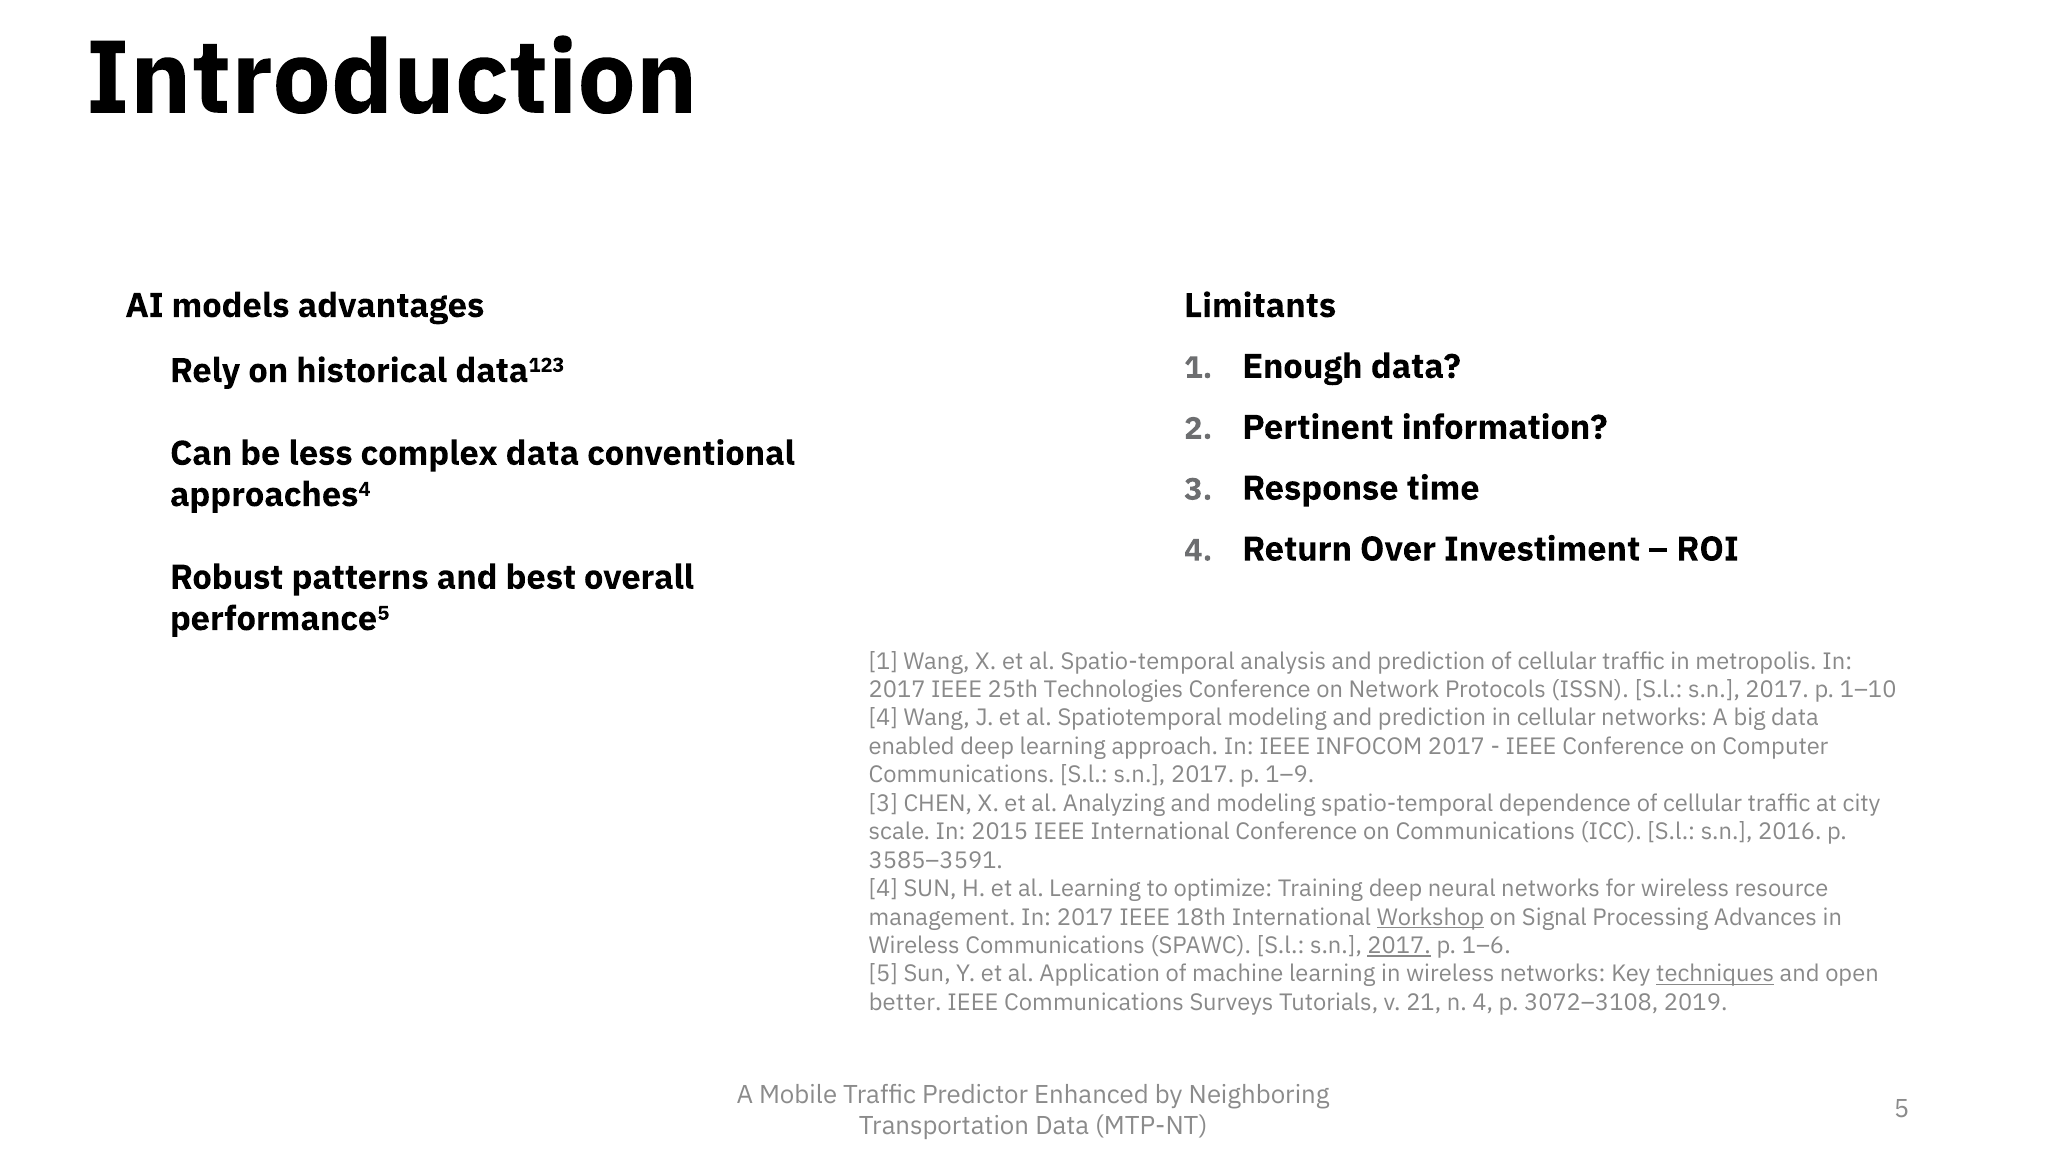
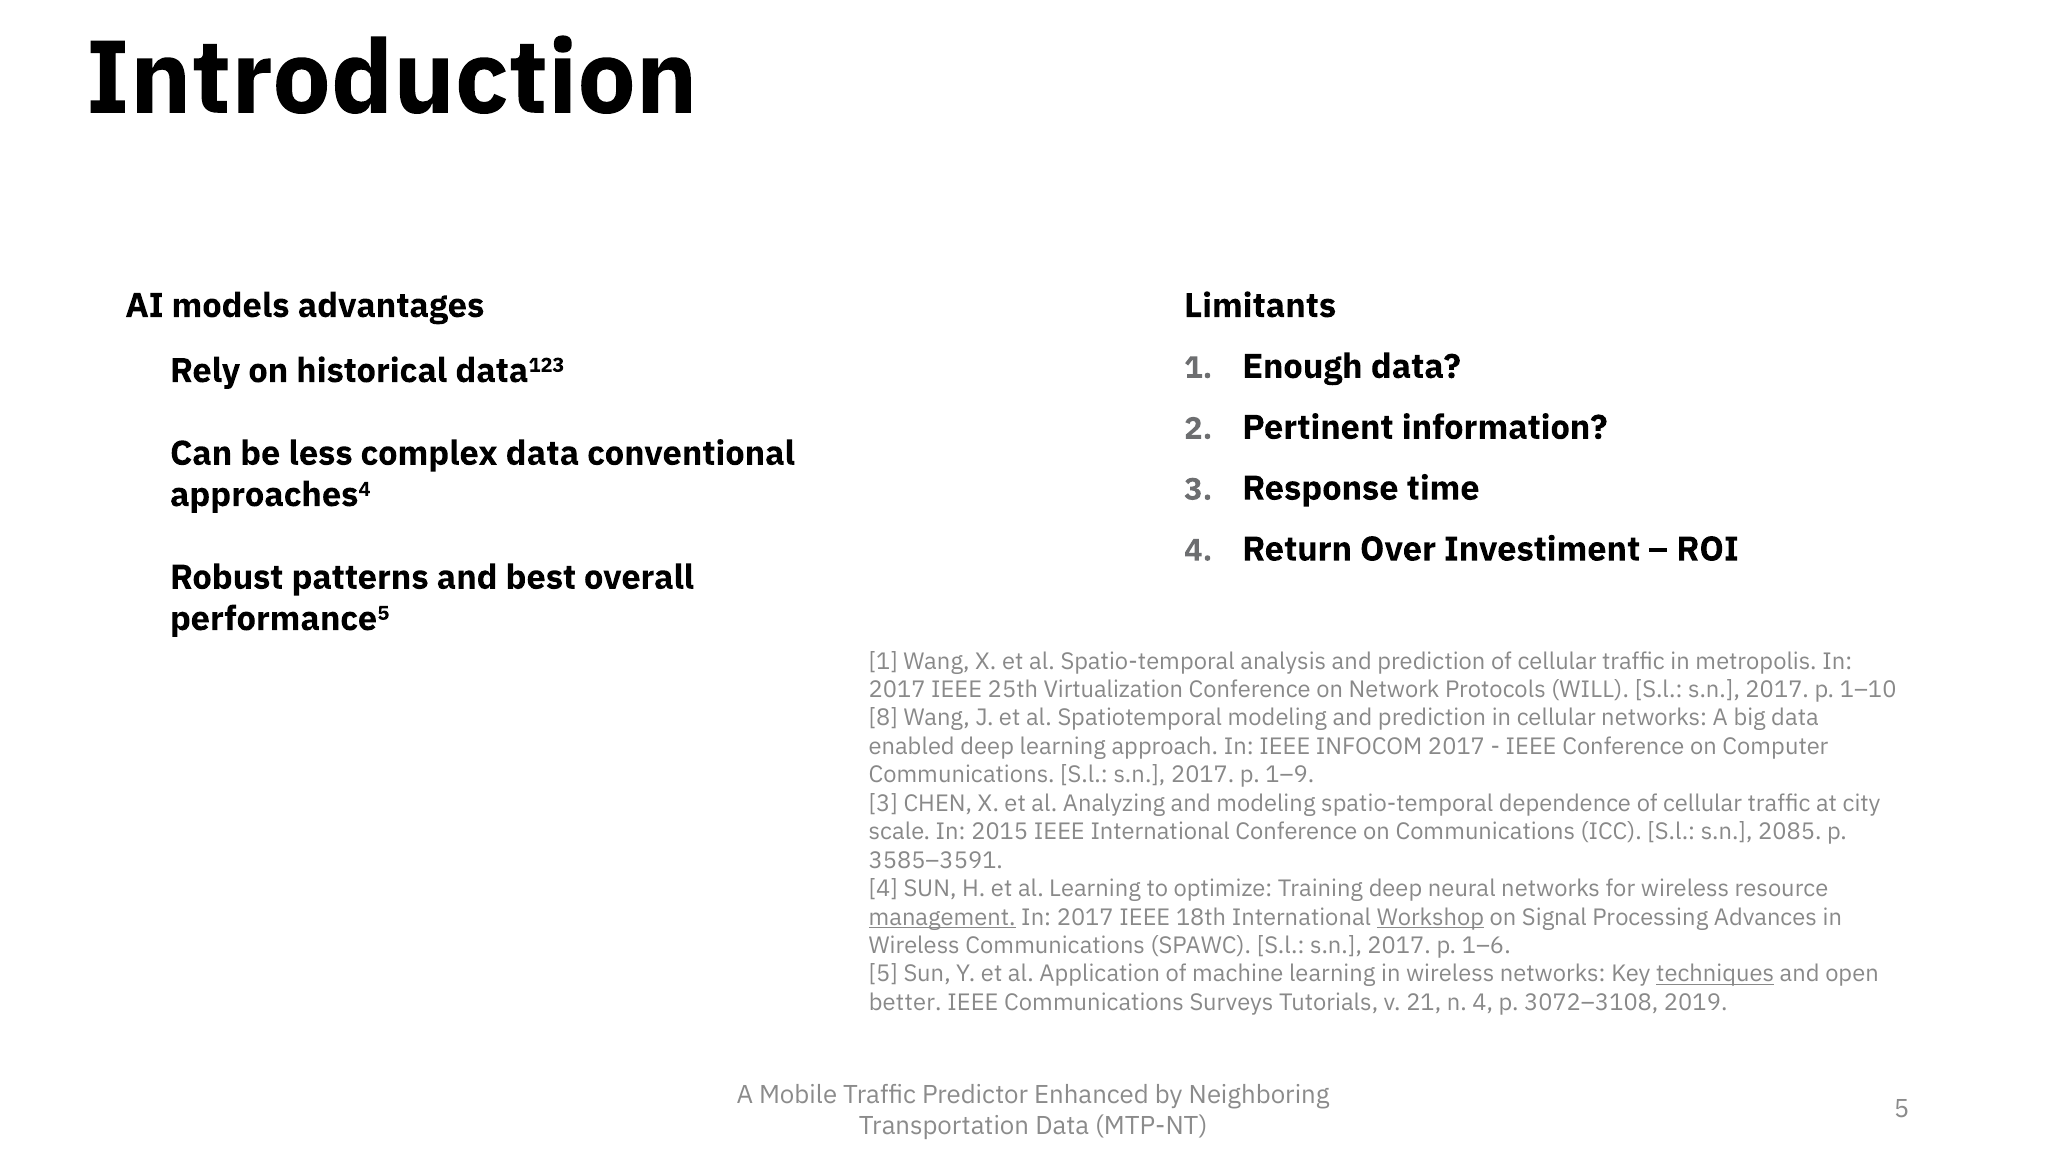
Technologies: Technologies -> Virtualization
ISSN: ISSN -> WILL
4 at (883, 718): 4 -> 8
2016: 2016 -> 2085
management underline: none -> present
2017 at (1399, 945) underline: present -> none
